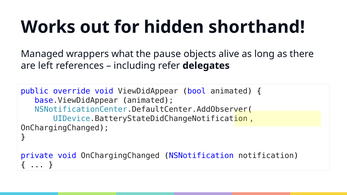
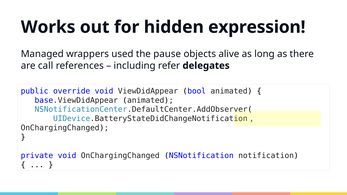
shorthand: shorthand -> expression
what: what -> used
left: left -> call
